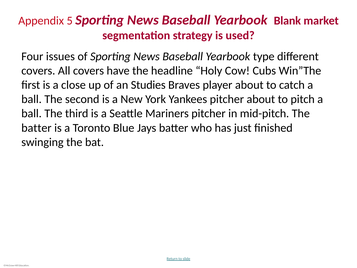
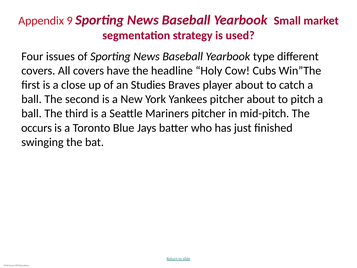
5: 5 -> 9
Blank: Blank -> Small
batter at (36, 128): batter -> occurs
